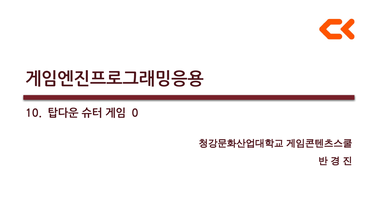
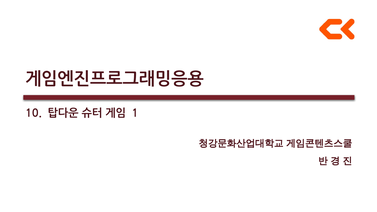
0: 0 -> 1
